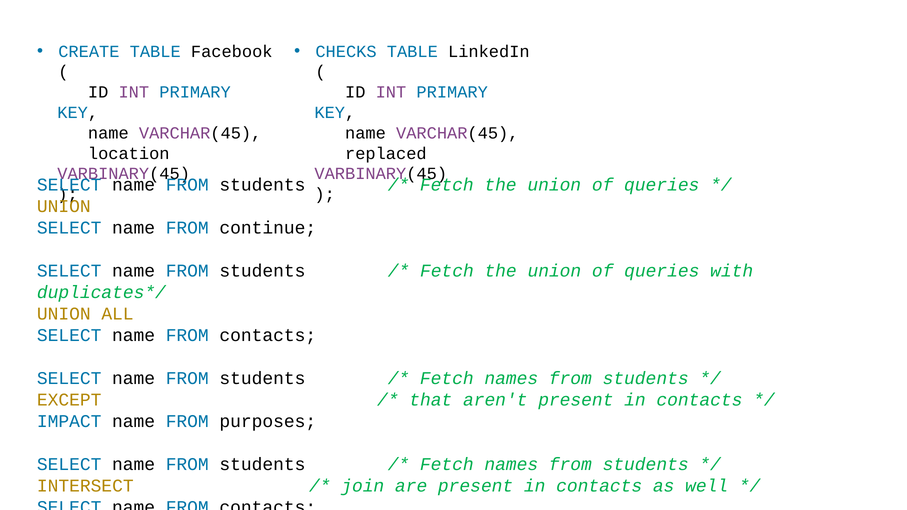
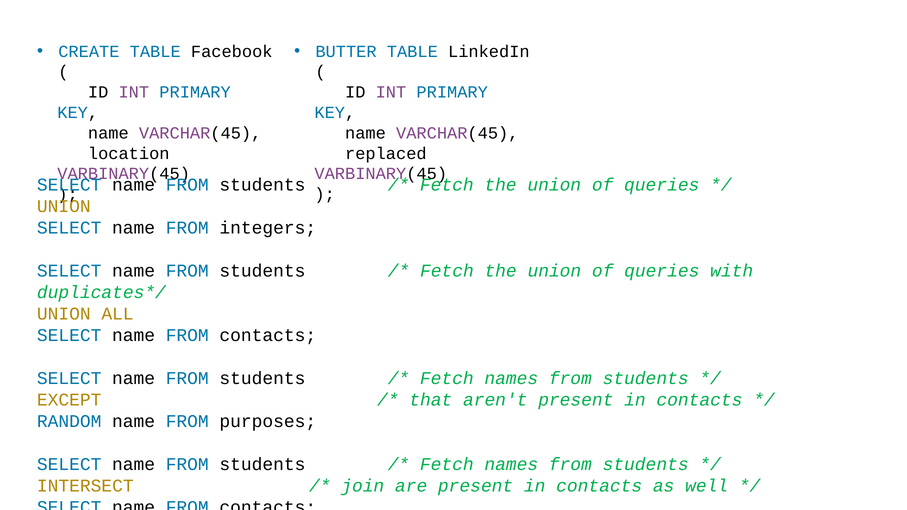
CHECKS: CHECKS -> BUTTER
continue: continue -> integers
IMPACT: IMPACT -> RANDOM
